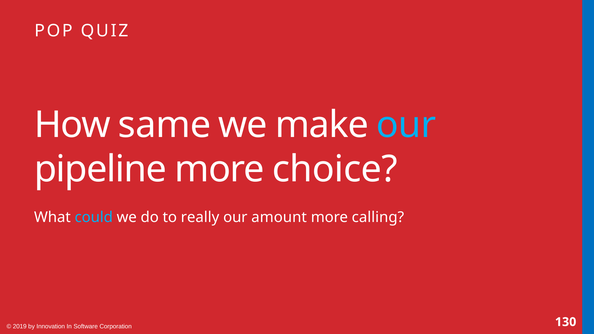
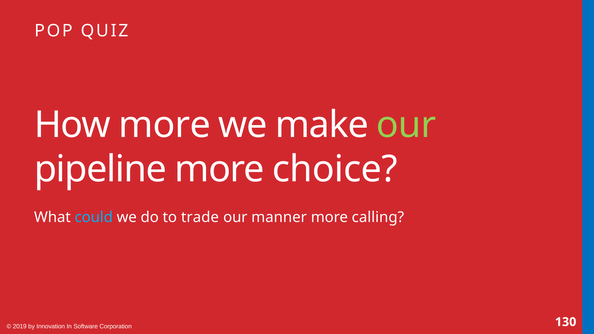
How same: same -> more
our at (406, 125) colour: light blue -> light green
really: really -> trade
amount: amount -> manner
